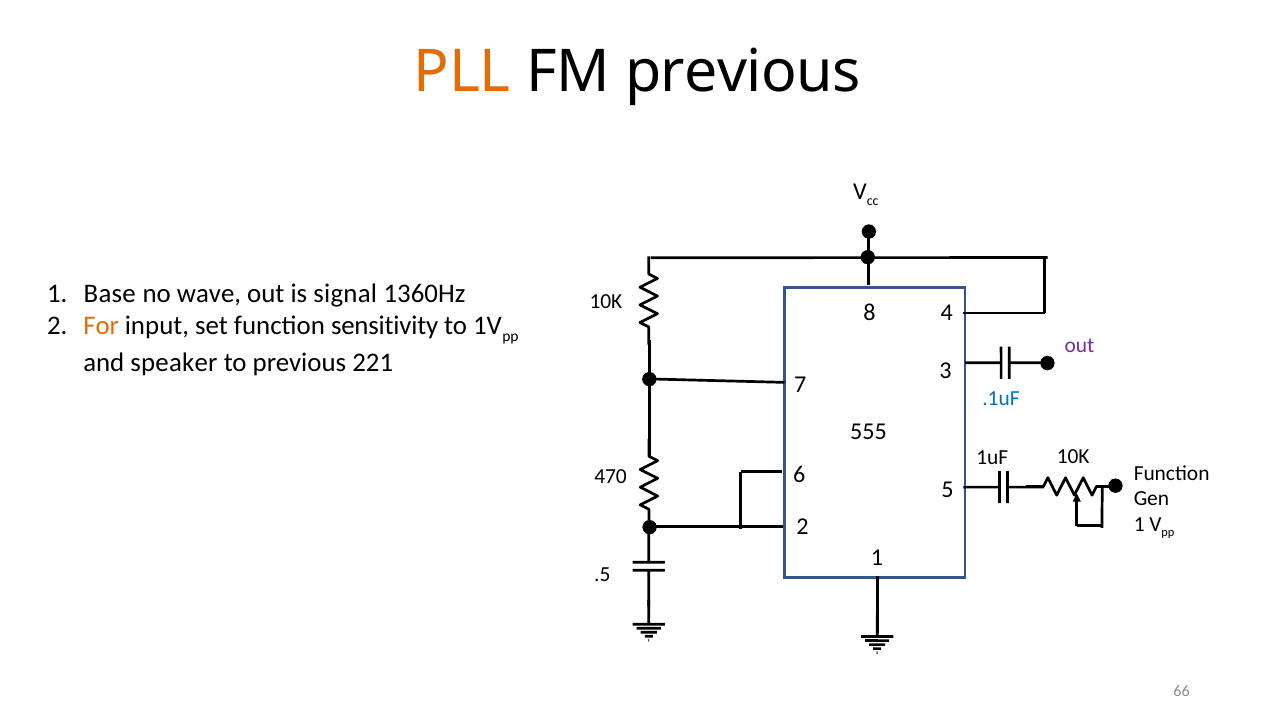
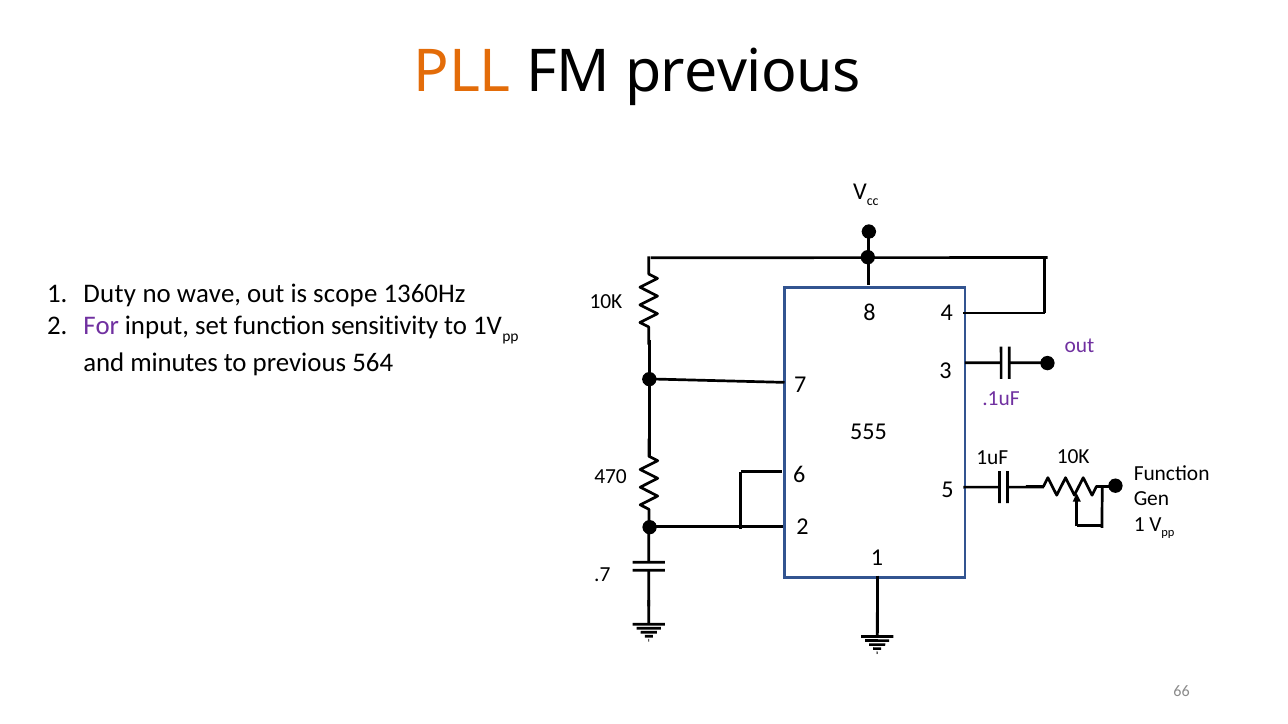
Base: Base -> Duty
signal: signal -> scope
For colour: orange -> purple
speaker: speaker -> minutes
221: 221 -> 564
.1uF colour: blue -> purple
.5: .5 -> .7
